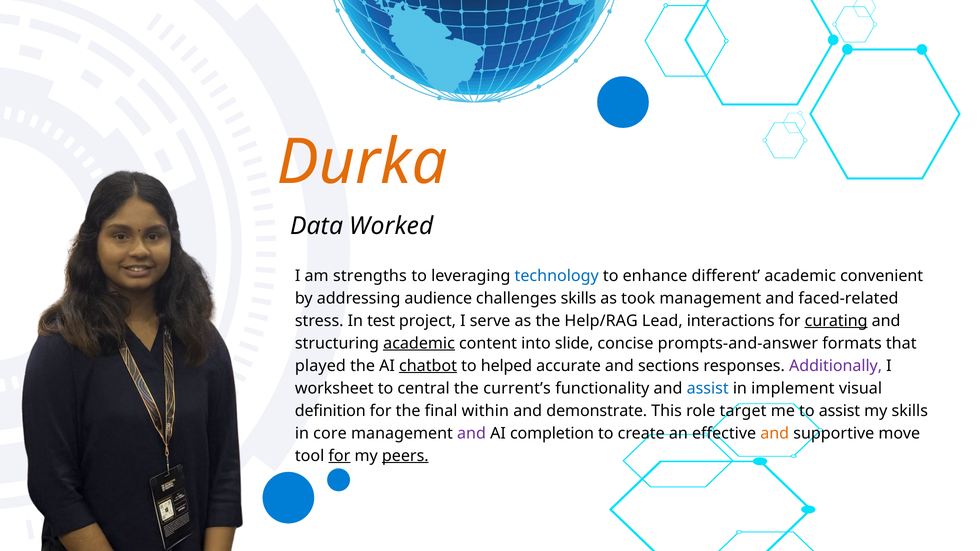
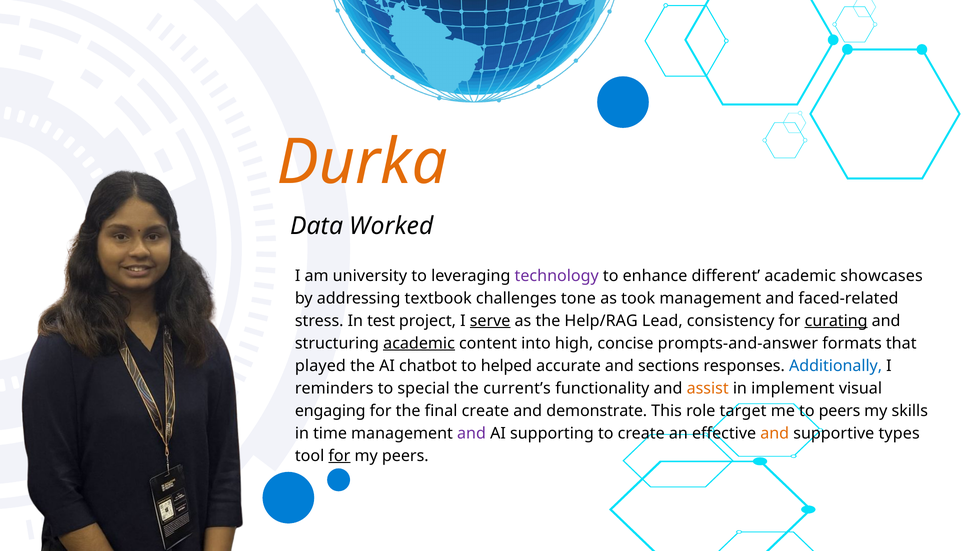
strengths: strengths -> university
technology colour: blue -> purple
convenient: convenient -> showcases
audience: audience -> textbook
challenges skills: skills -> tone
serve underline: none -> present
interactions: interactions -> consistency
slide: slide -> high
chatbot underline: present -> none
Additionally colour: purple -> blue
worksheet: worksheet -> reminders
central: central -> special
assist at (708, 388) colour: blue -> orange
definition: definition -> engaging
final within: within -> create
to assist: assist -> peers
core: core -> time
completion: completion -> supporting
move: move -> types
peers at (405, 456) underline: present -> none
